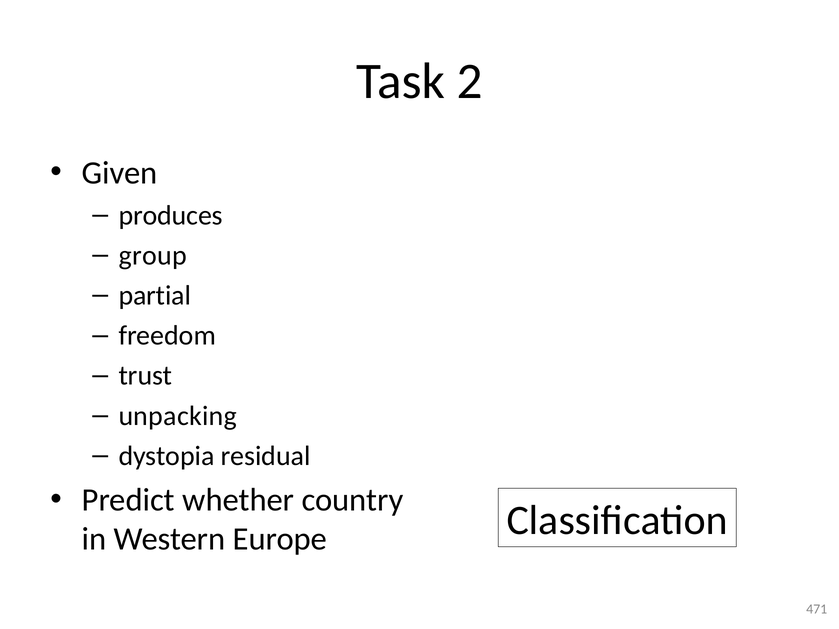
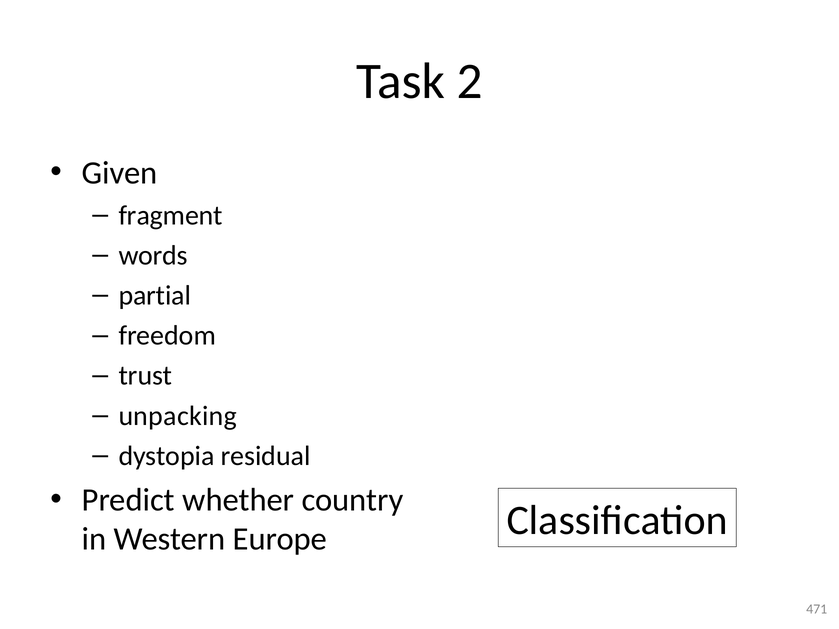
produces: produces -> fragment
group: group -> words
